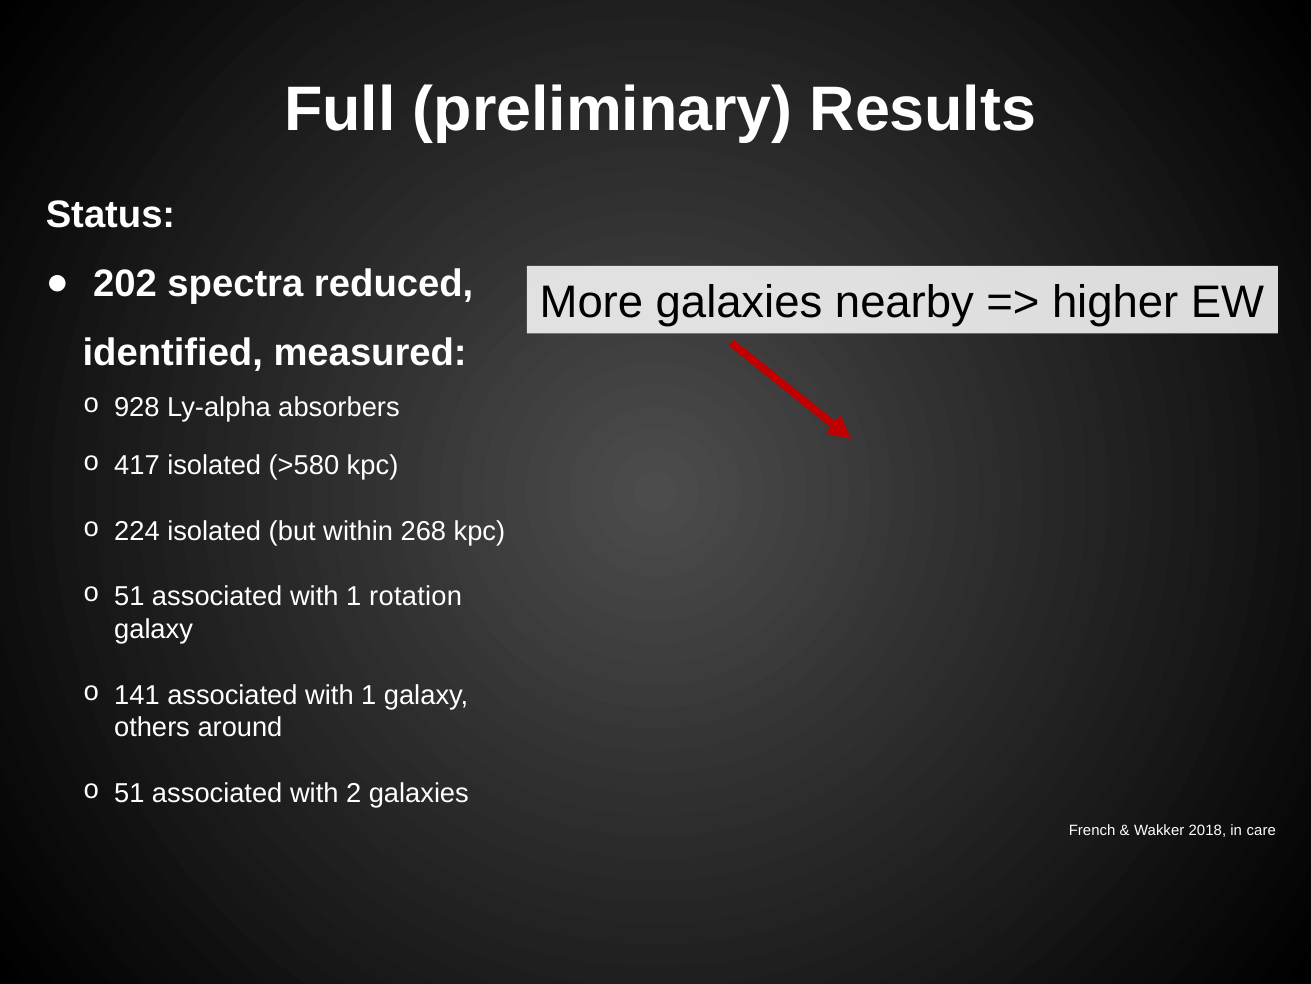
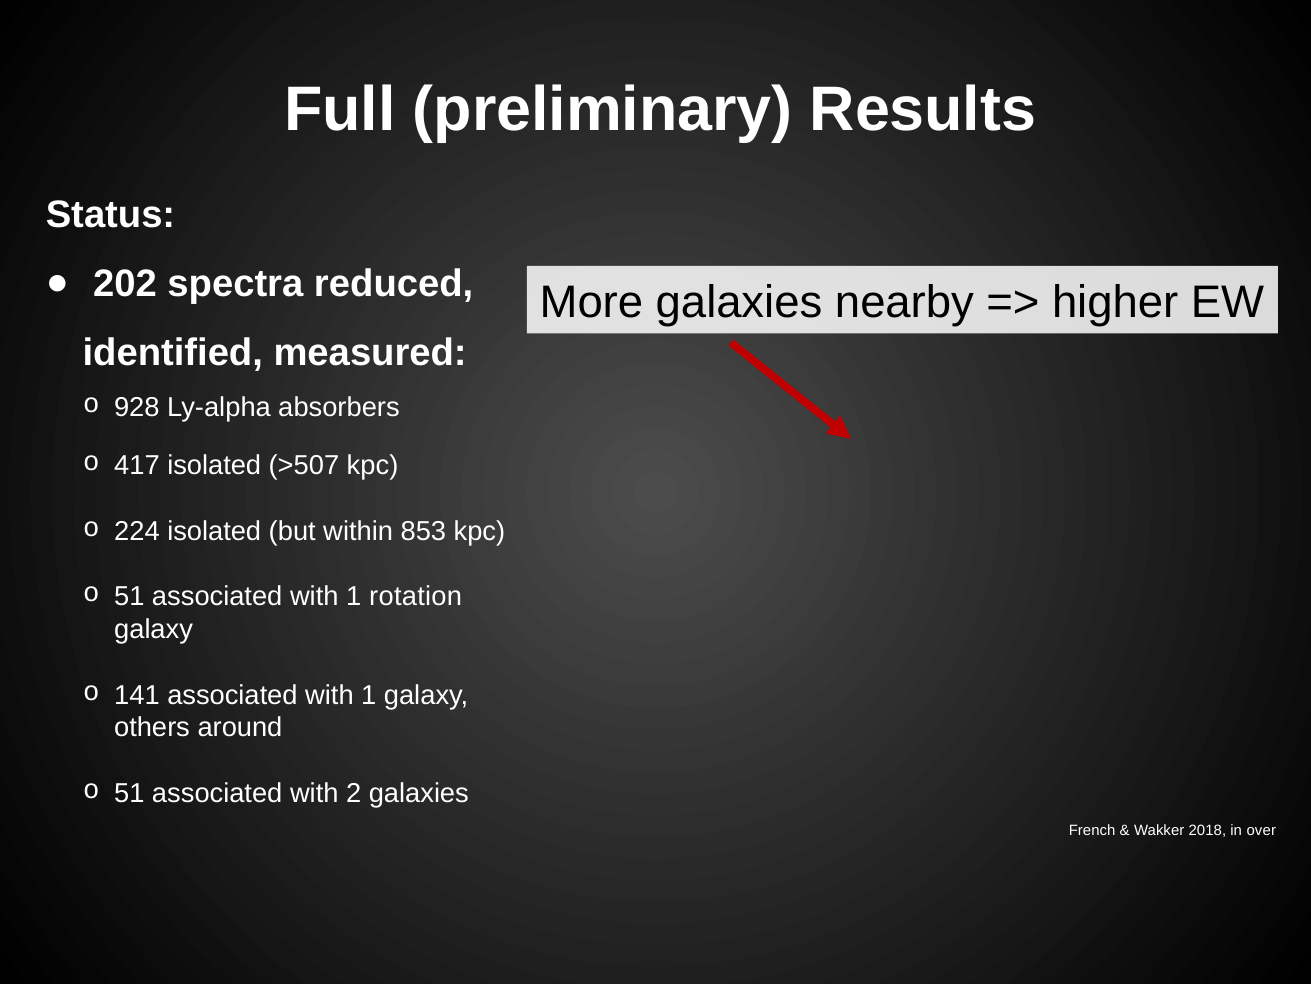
>580: >580 -> >507
268: 268 -> 853
care: care -> over
